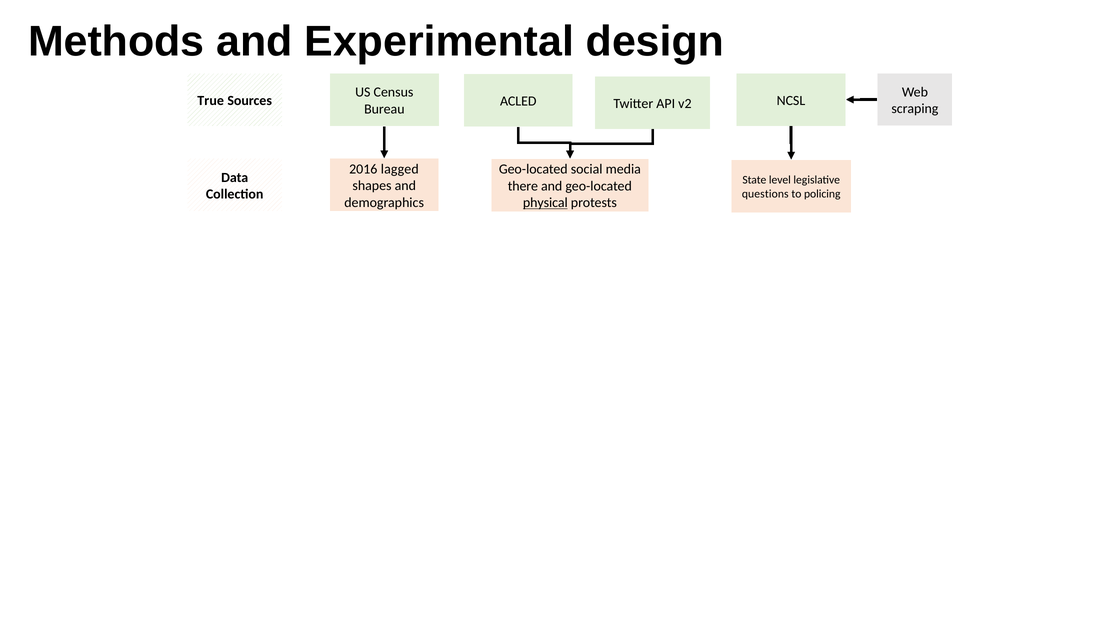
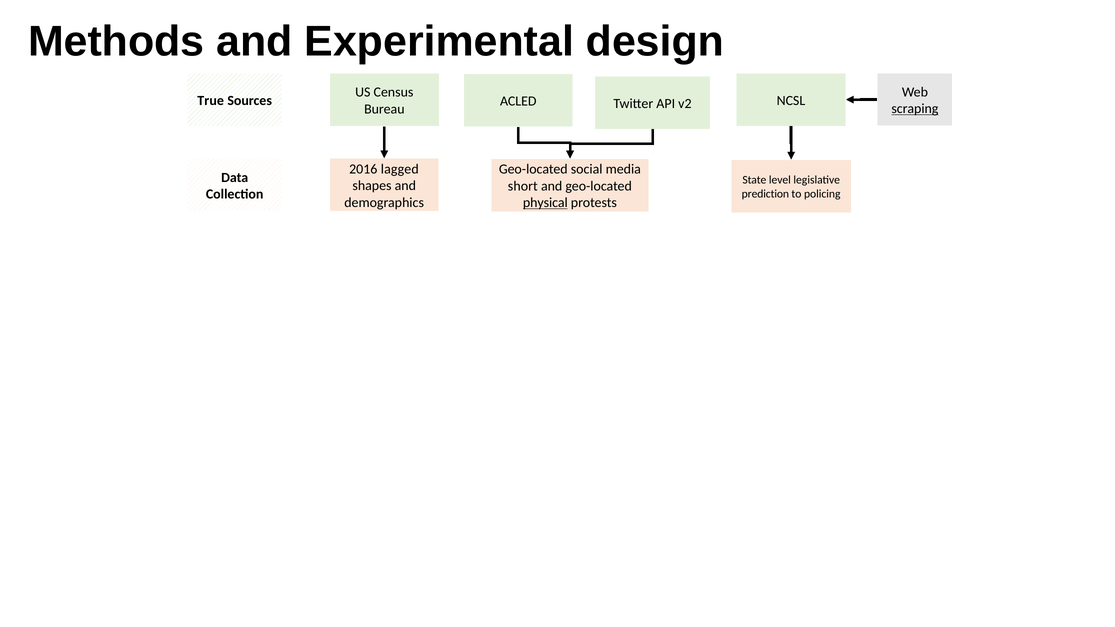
scraping underline: none -> present
there: there -> short
questions: questions -> prediction
